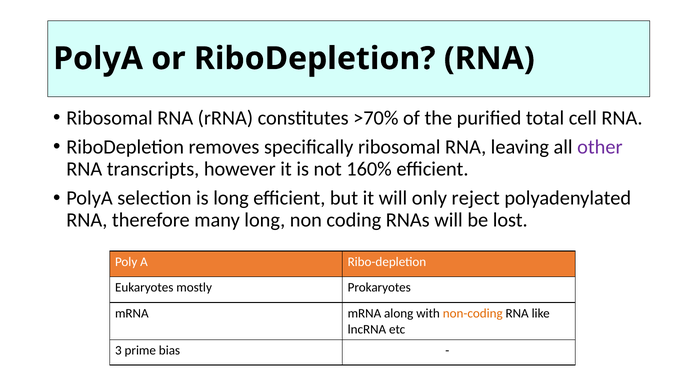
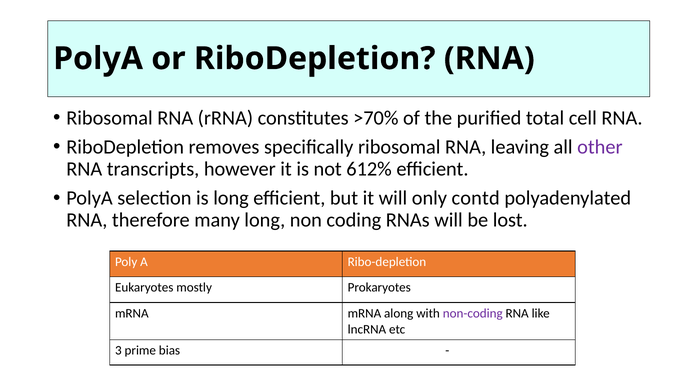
160%: 160% -> 612%
reject: reject -> contd
non-coding colour: orange -> purple
